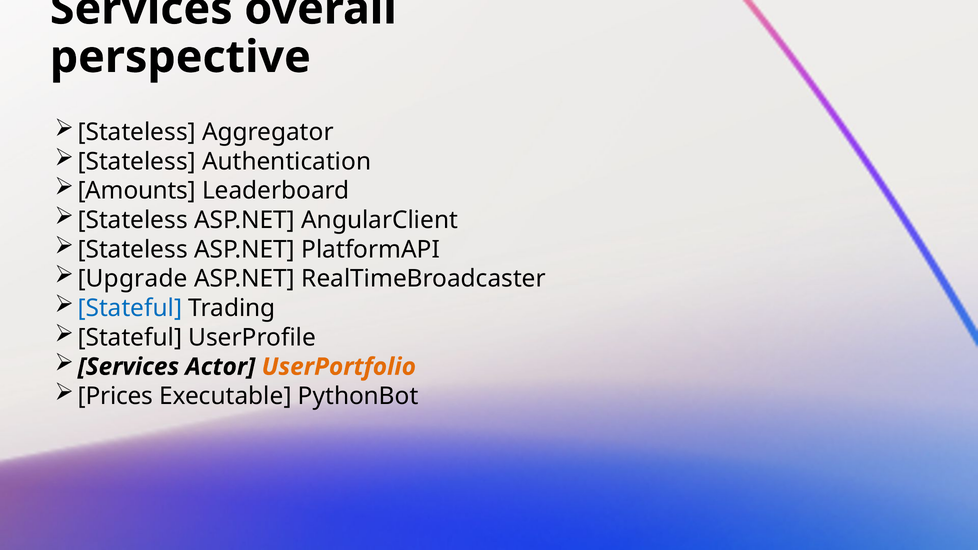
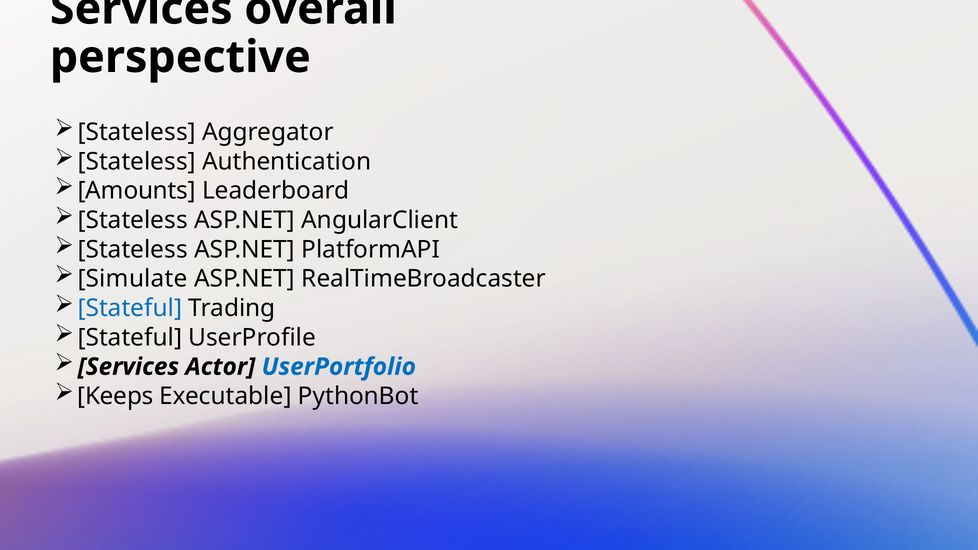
Upgrade: Upgrade -> Simulate
UserPortfolio colour: orange -> blue
Prices: Prices -> Keeps
